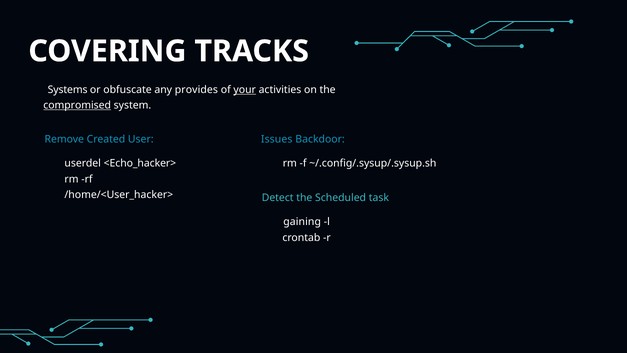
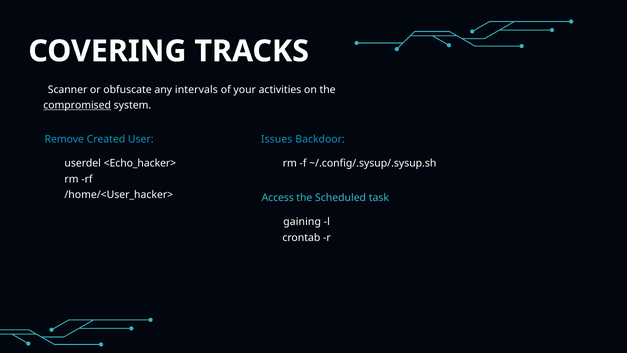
Systems: Systems -> Scanner
provides: provides -> intervals
your underline: present -> none
Detect: Detect -> Access
